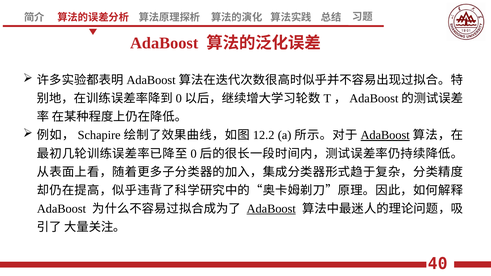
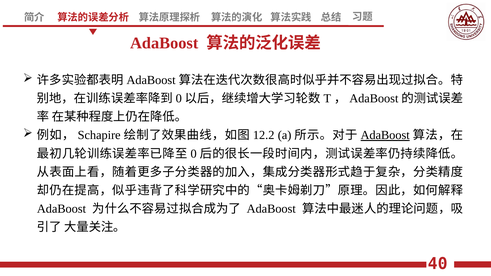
AdaBoost at (271, 209) underline: present -> none
